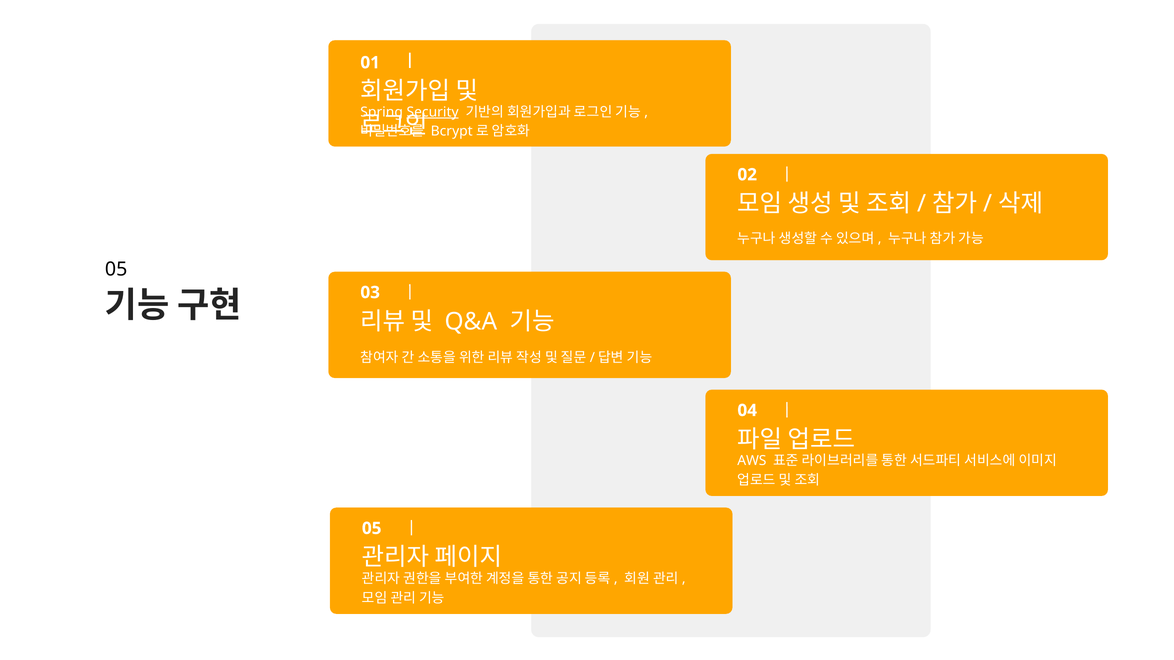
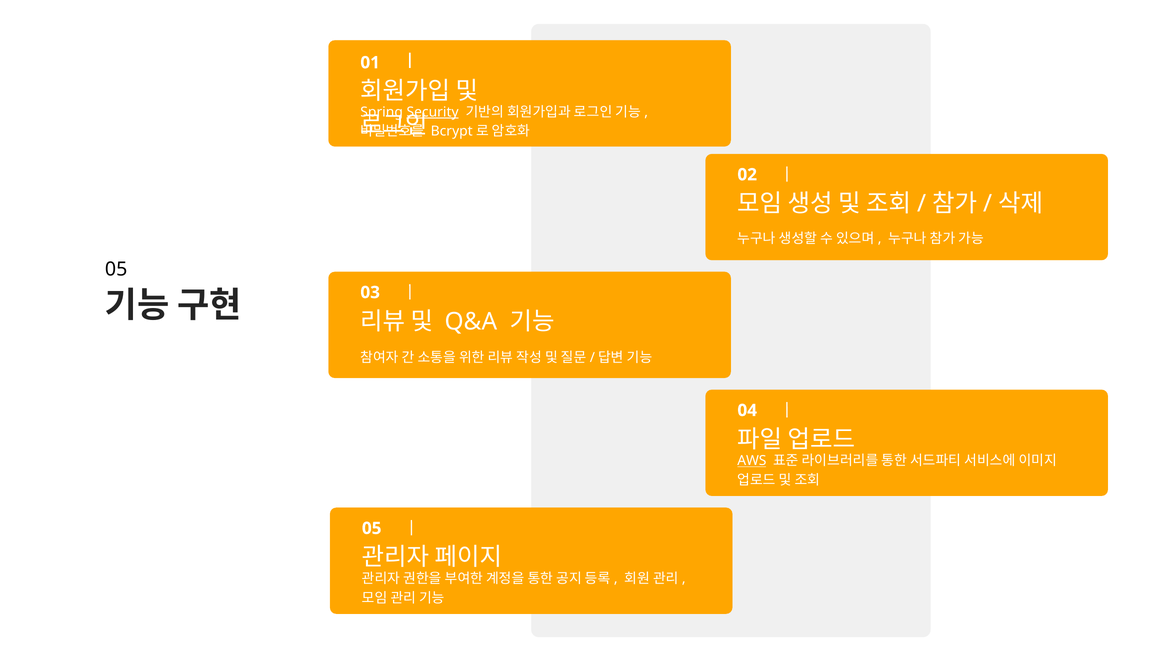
AWS underline: none -> present
